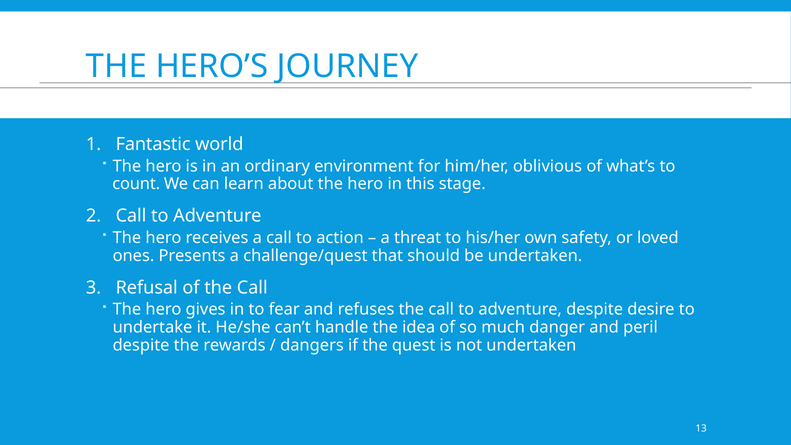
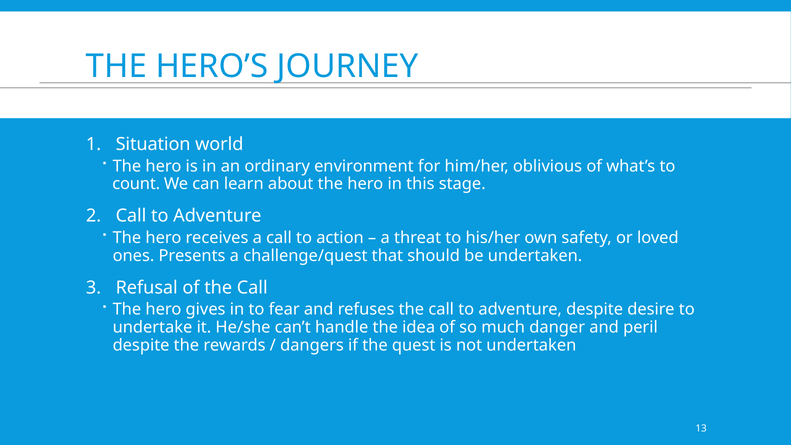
Fantastic: Fantastic -> Situation
